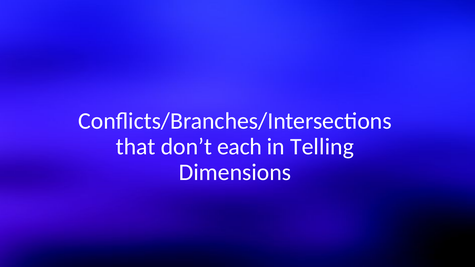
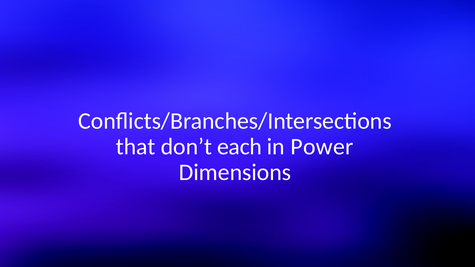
Telling: Telling -> Power
